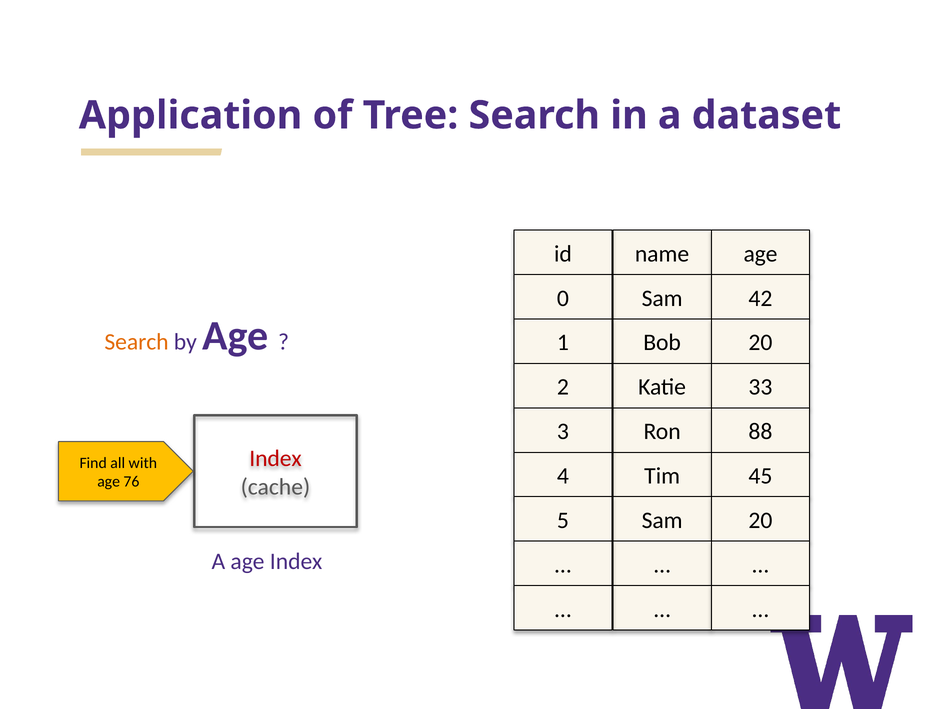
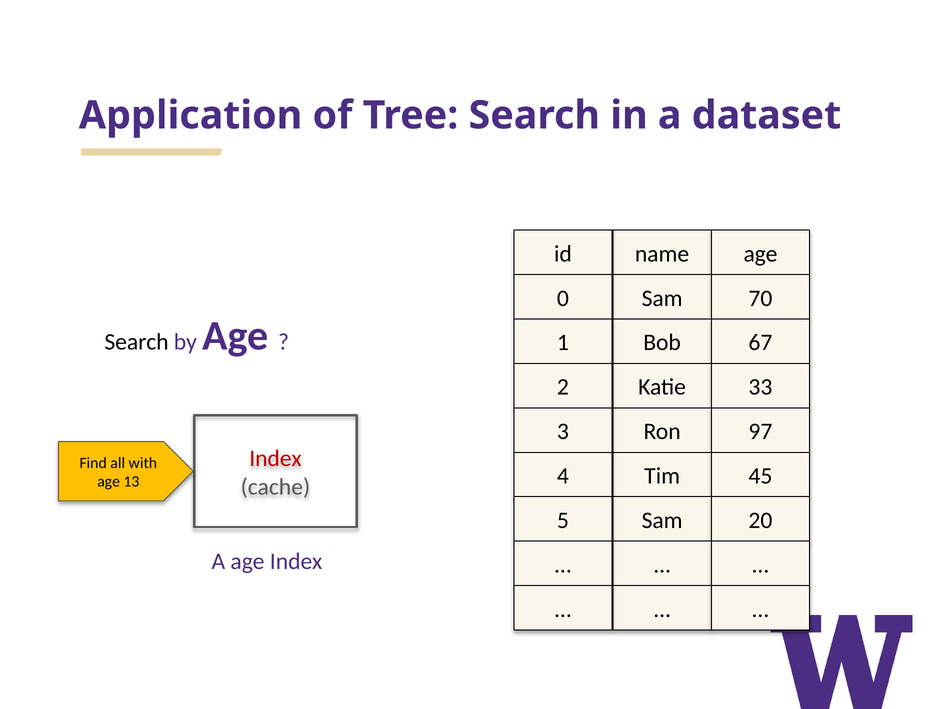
42: 42 -> 70
Search at (137, 342) colour: orange -> black
Bob 20: 20 -> 67
88: 88 -> 97
76: 76 -> 13
